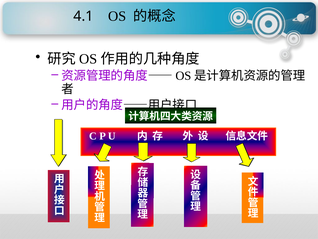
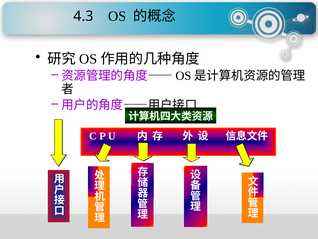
4.1: 4.1 -> 4.3
